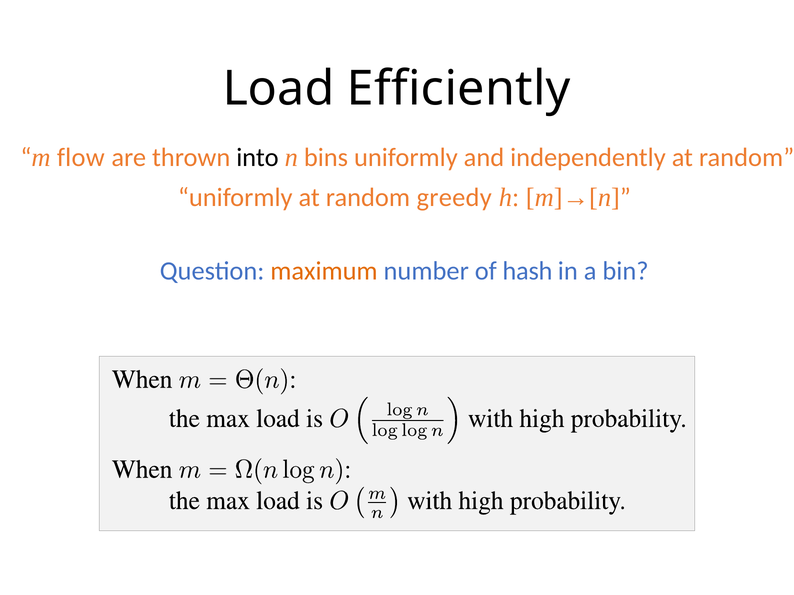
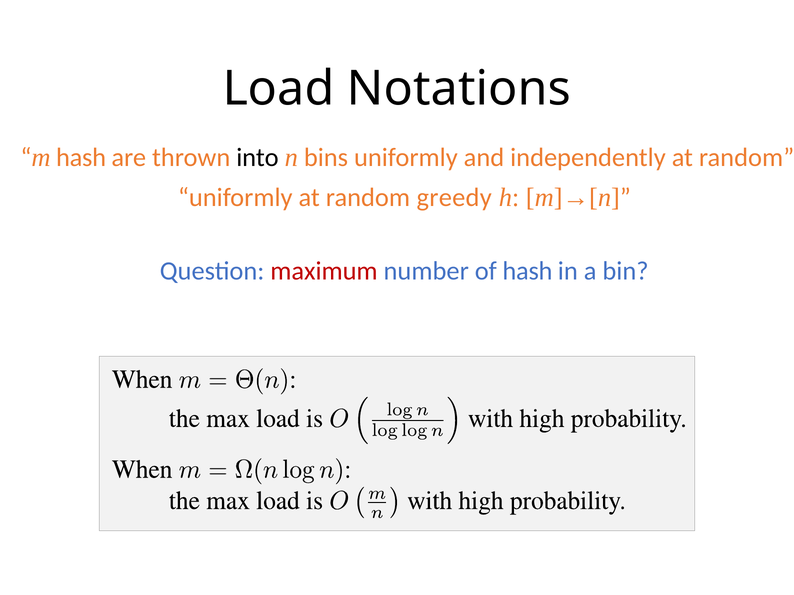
Efficiently: Efficiently -> Notations
m flow: flow -> hash
maximum colour: orange -> red
